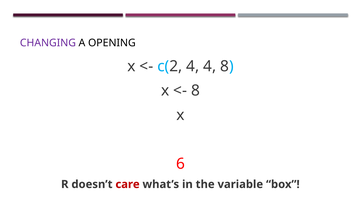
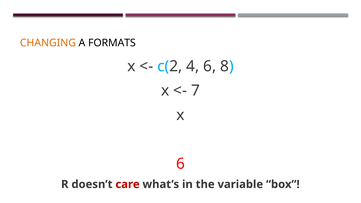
CHANGING colour: purple -> orange
OPENING: OPENING -> FORMATS
4 4: 4 -> 6
8 at (195, 91): 8 -> 7
